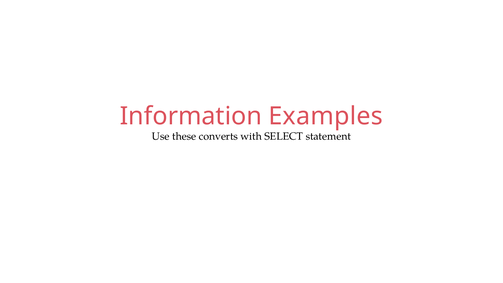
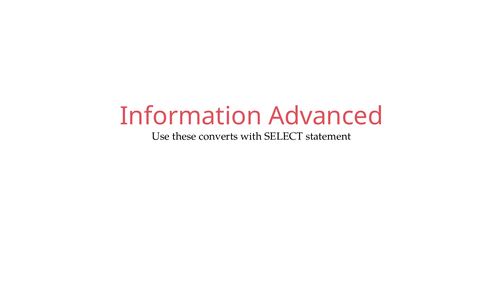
Examples: Examples -> Advanced
